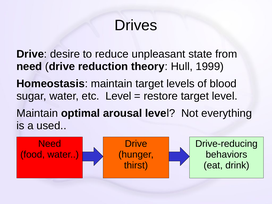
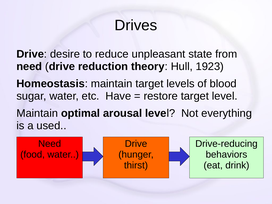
1999: 1999 -> 1923
etc Level: Level -> Have
